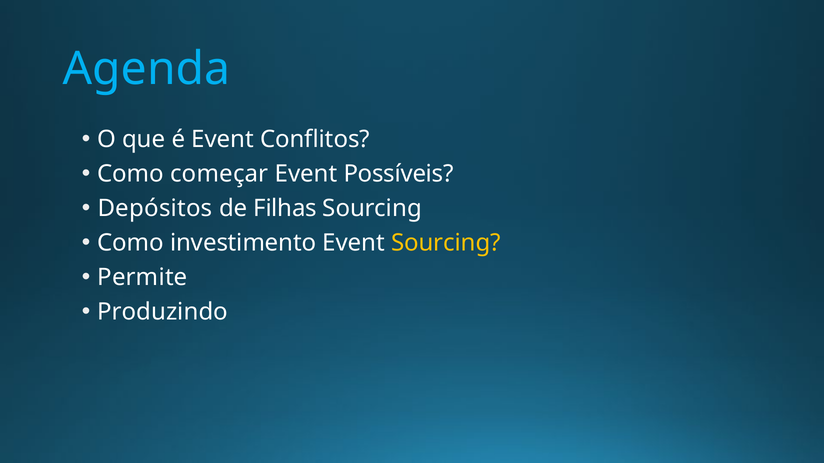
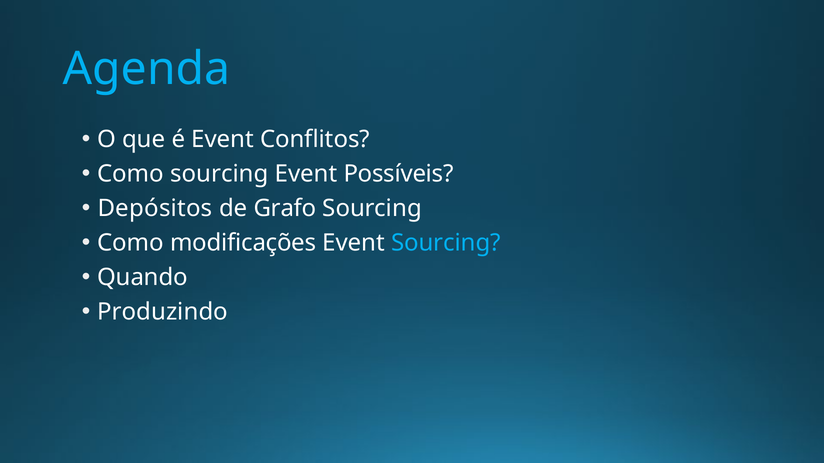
Como começar: começar -> sourcing
Filhas: Filhas -> Grafo
investimento: investimento -> modificações
Sourcing at (446, 243) colour: yellow -> light blue
Permite: Permite -> Quando
